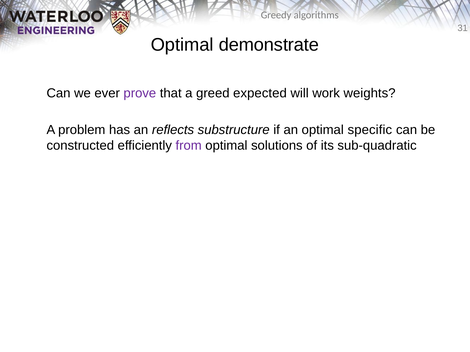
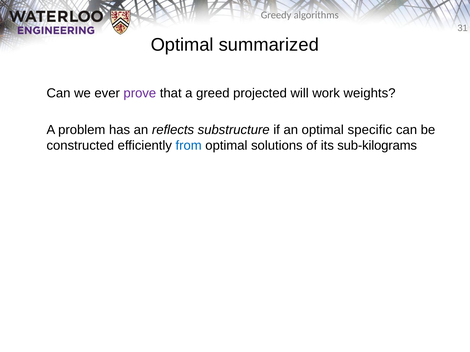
demonstrate: demonstrate -> summarized
expected: expected -> projected
from colour: purple -> blue
sub-quadratic: sub-quadratic -> sub-kilograms
